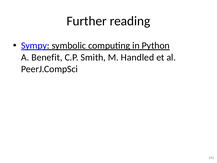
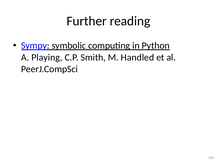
Benefit: Benefit -> Playing
